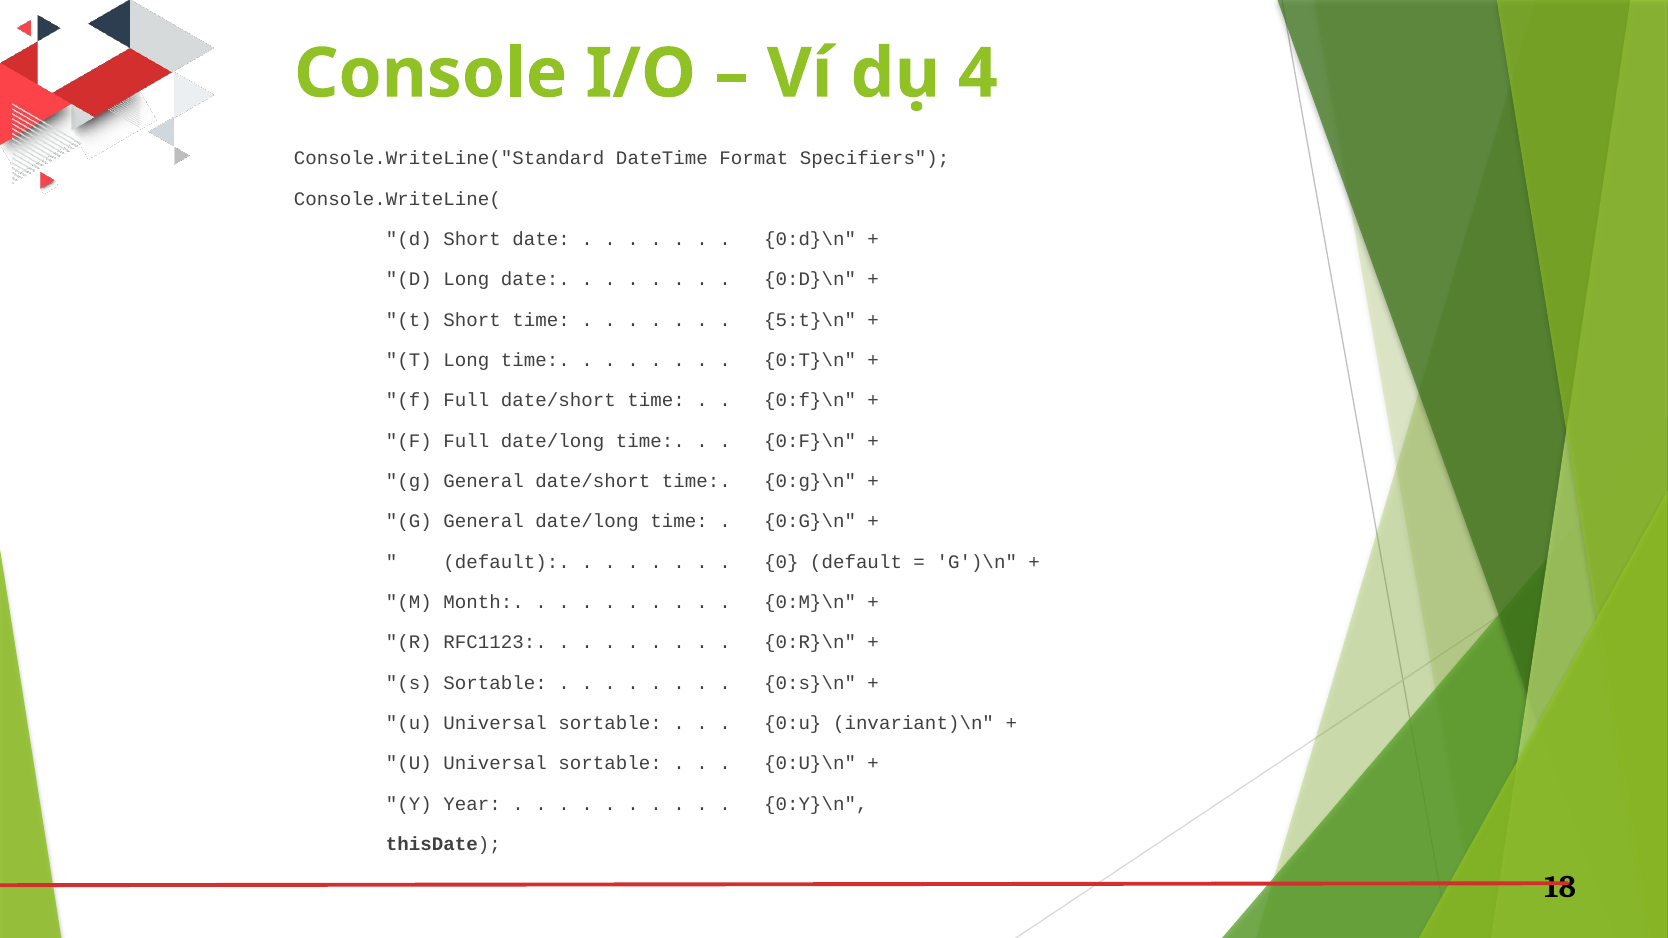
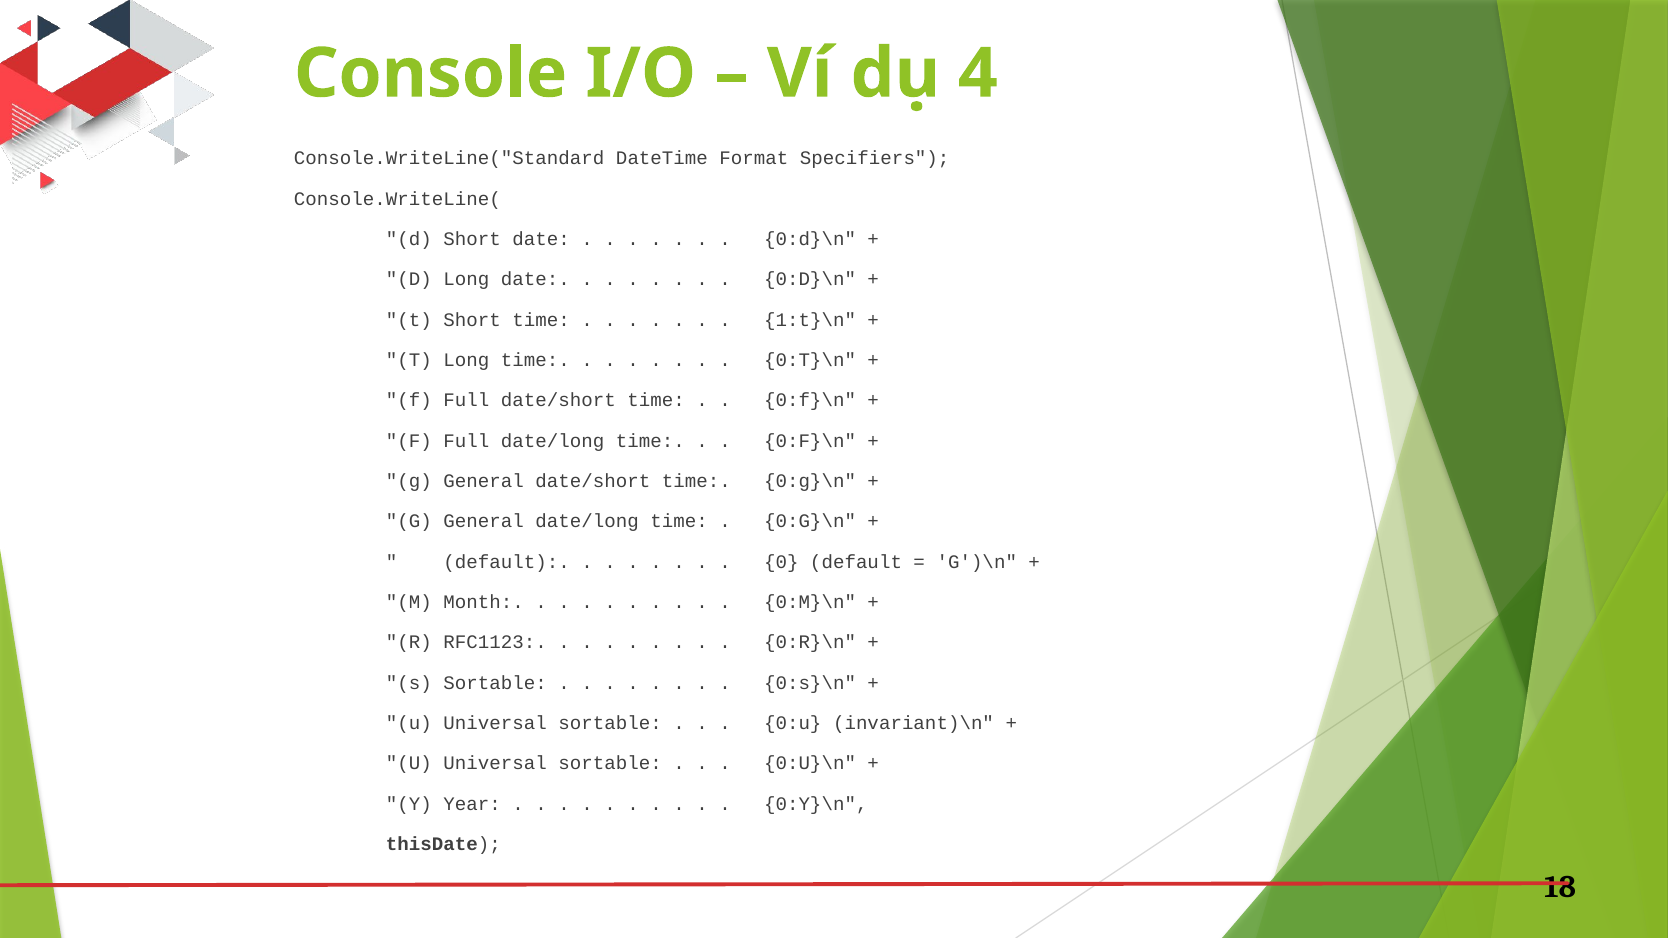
5:t}\n: 5:t}\n -> 1:t}\n
